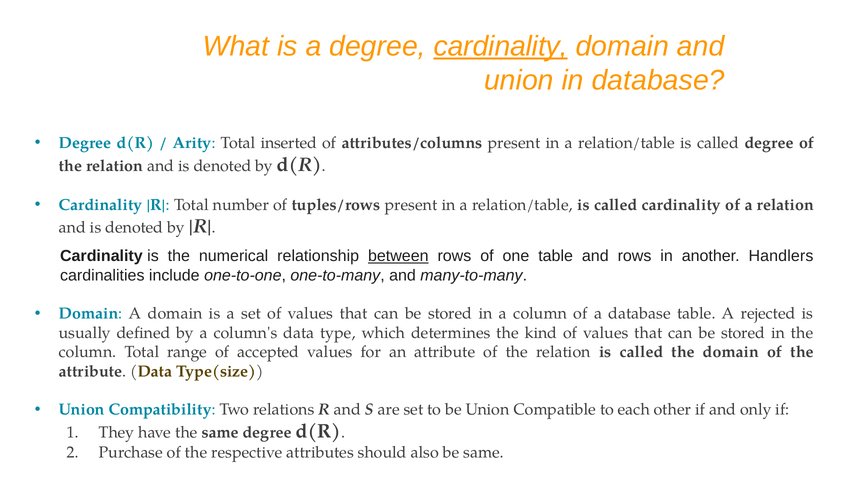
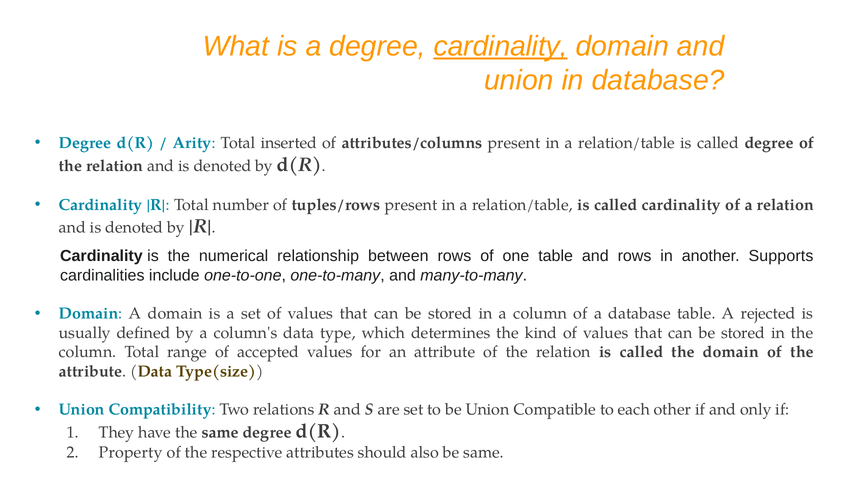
between underline: present -> none
Handlers: Handlers -> Supports
Purchase: Purchase -> Property
